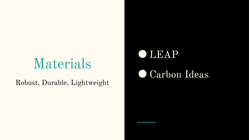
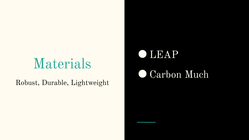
Ideas: Ideas -> Much
